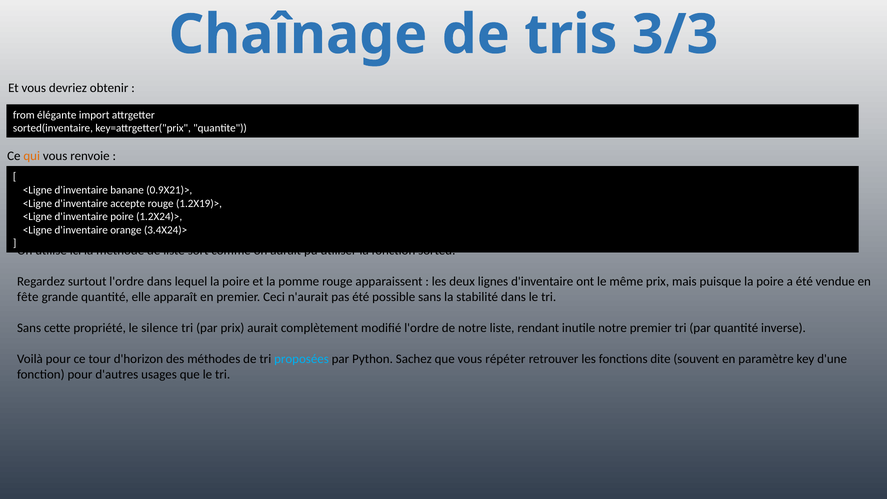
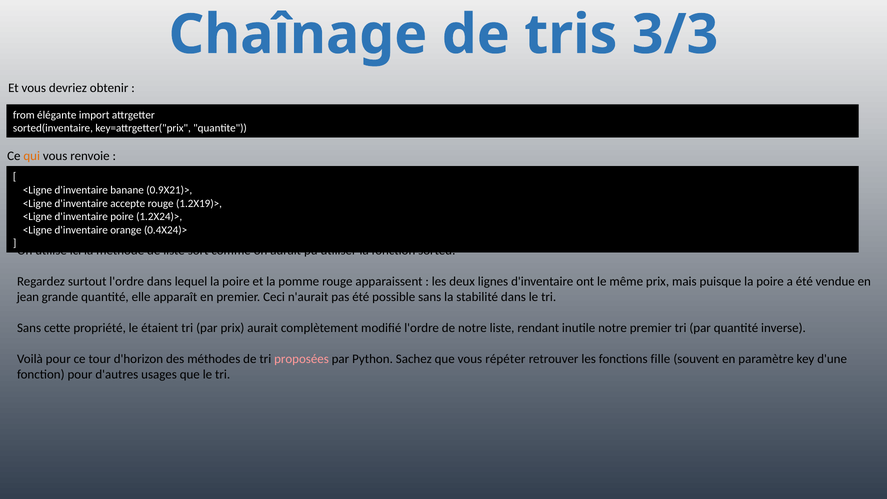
3.4X24)>: 3.4X24)> -> 0.4X24)>
fête: fête -> jean
silence: silence -> étaient
proposées colour: light blue -> pink
dite: dite -> fille
